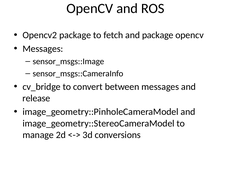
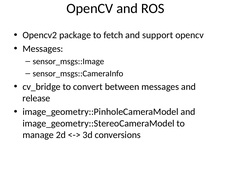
and package: package -> support
